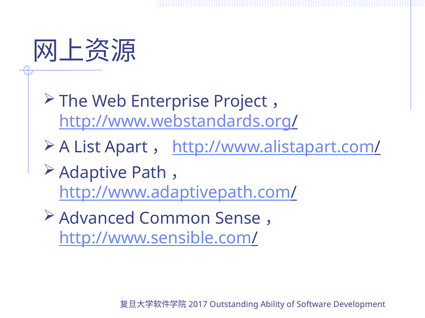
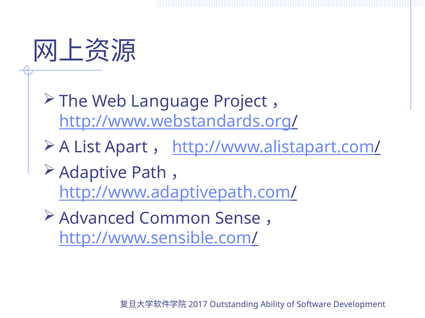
Enterprise: Enterprise -> Language
